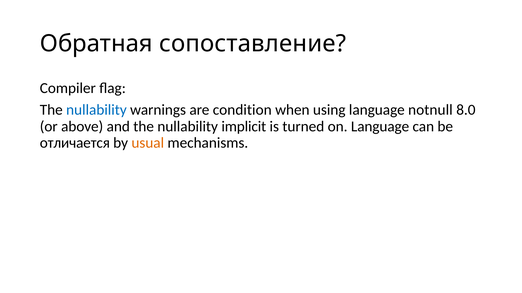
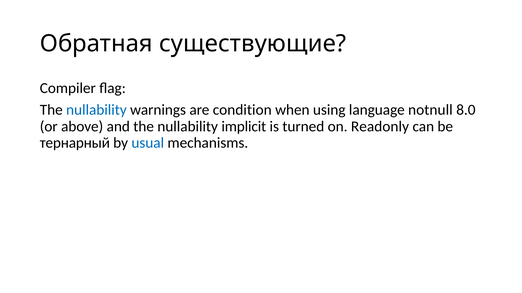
сопоставление: сопоставление -> существующие
on Language: Language -> Readonly
отличается: отличается -> тернарный
usual colour: orange -> blue
